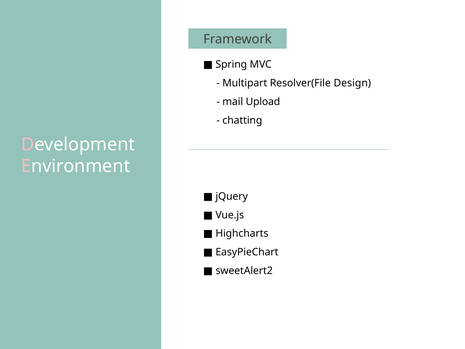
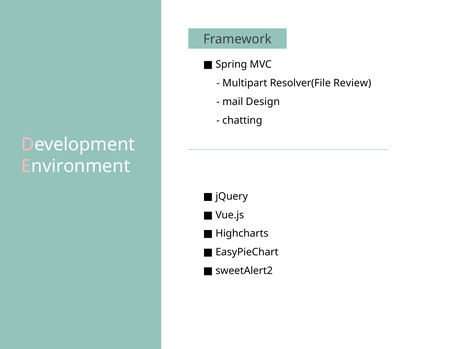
Design: Design -> Review
Upload: Upload -> Design
